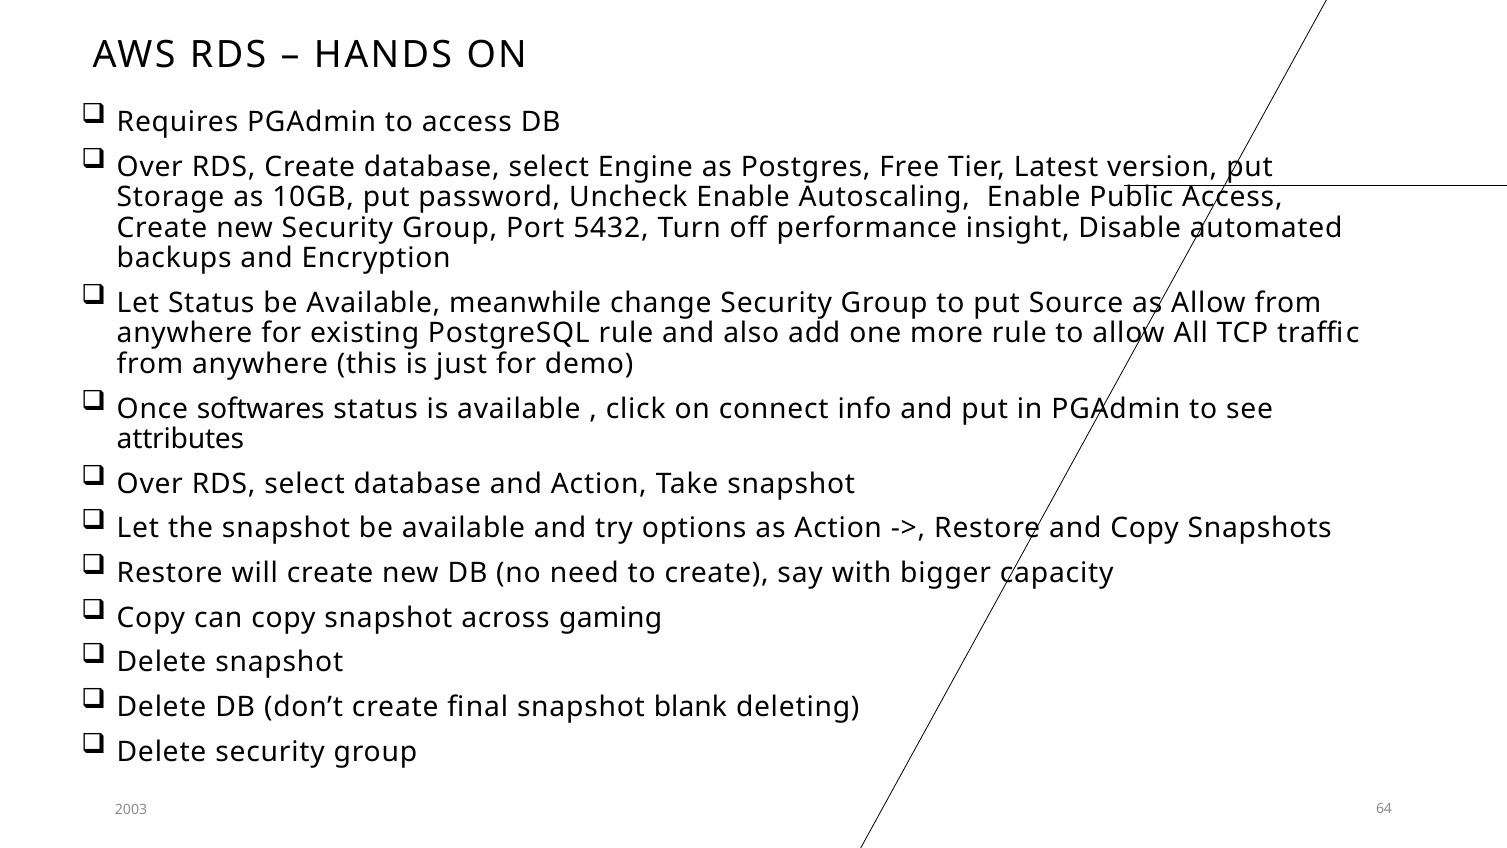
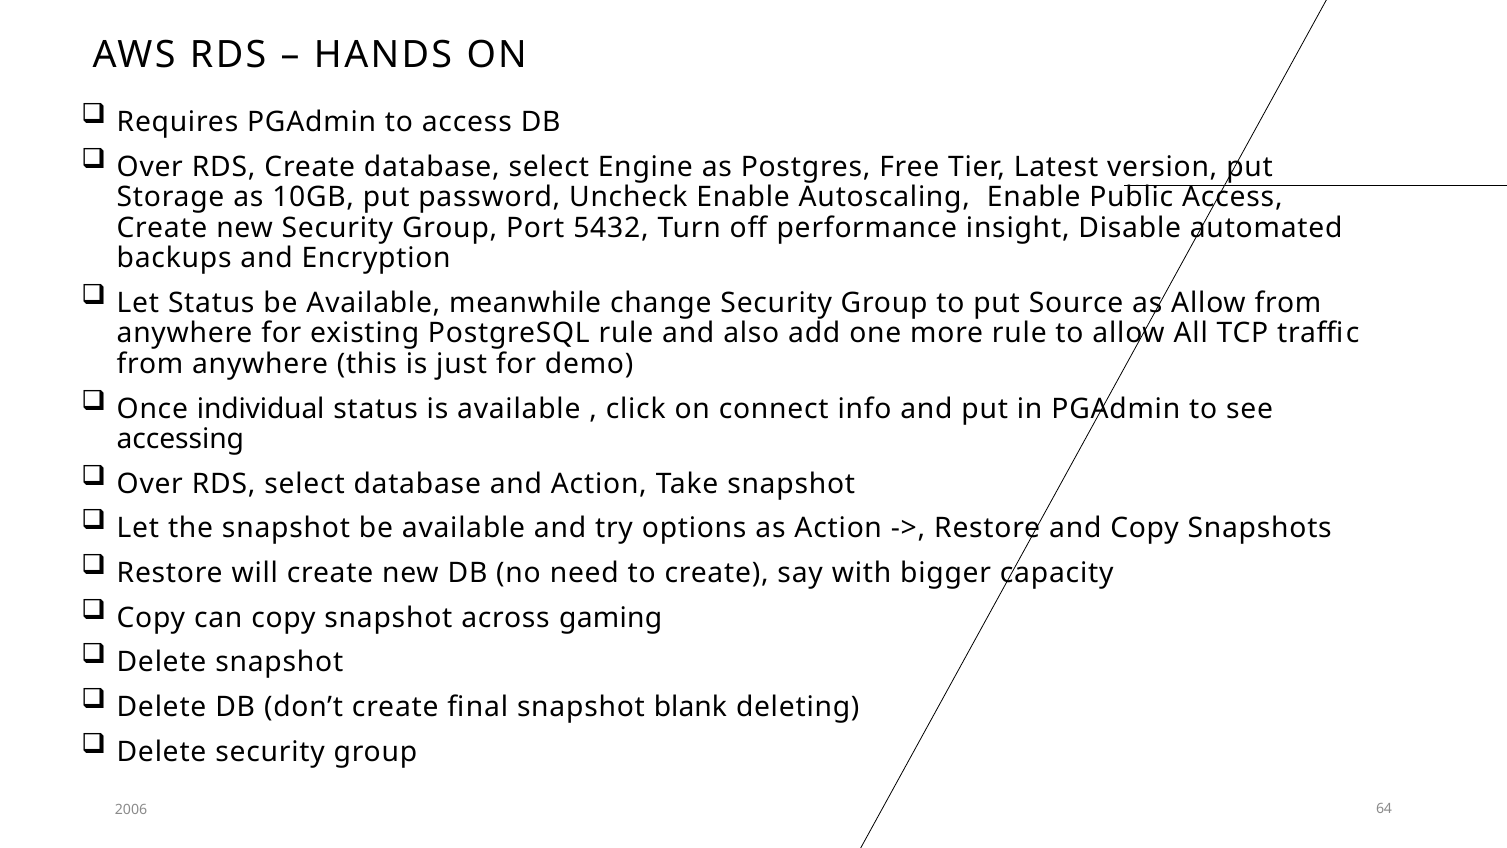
softwares: softwares -> individual
attributes: attributes -> accessing
2003: 2003 -> 2006
